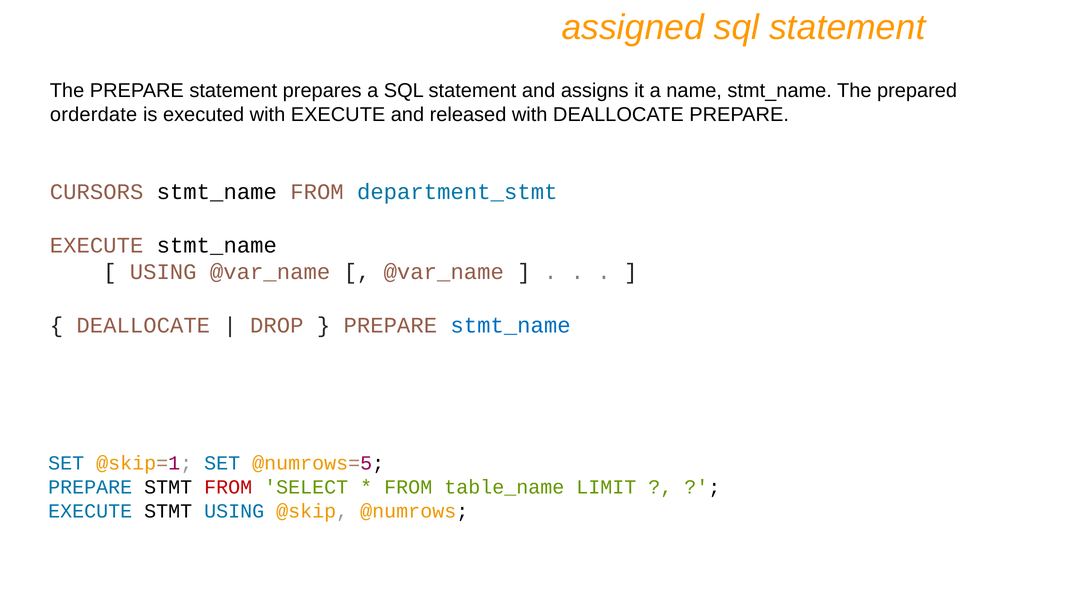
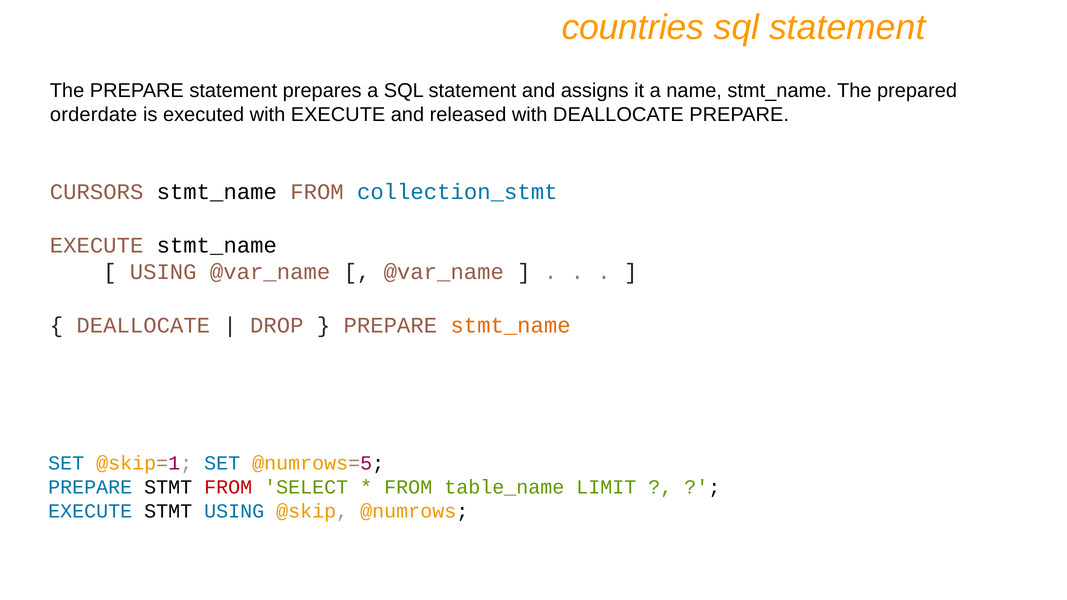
assigned: assigned -> countries
department_stmt: department_stmt -> collection_stmt
stmt_name at (511, 325) colour: blue -> orange
